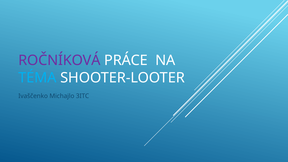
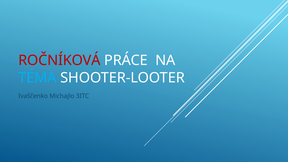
ROČNÍKOVÁ colour: purple -> red
